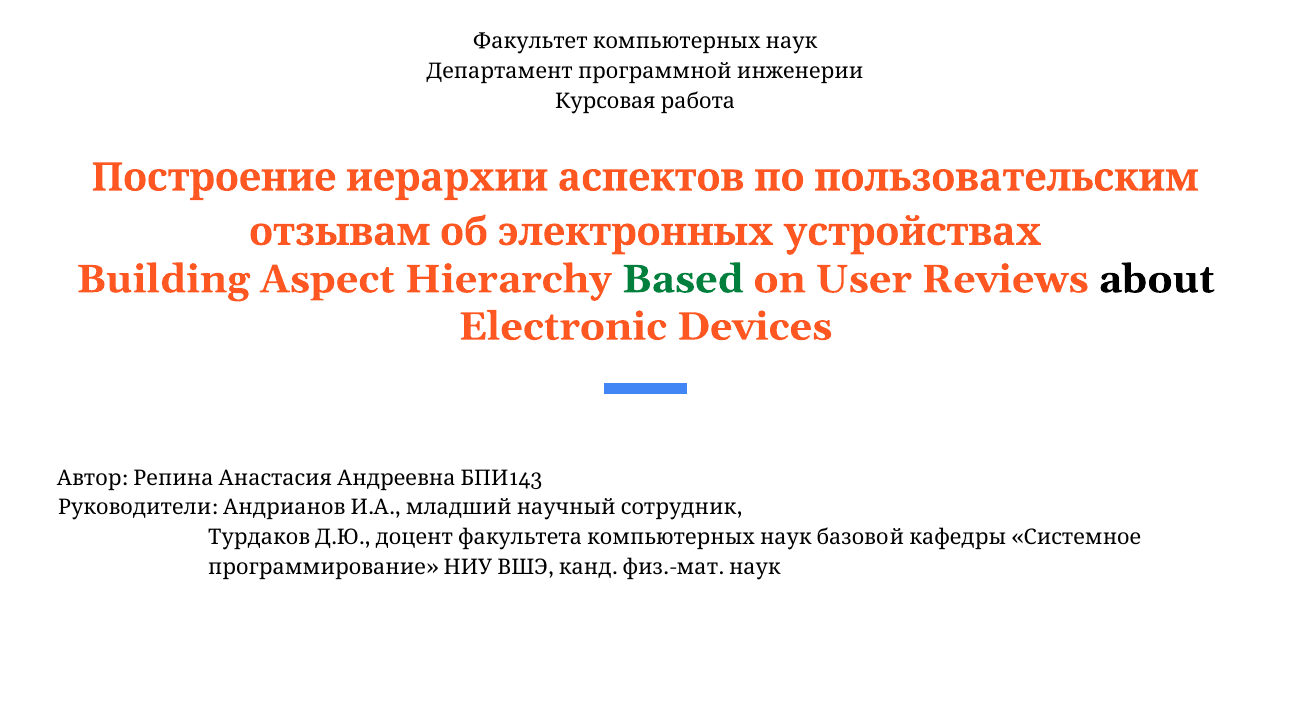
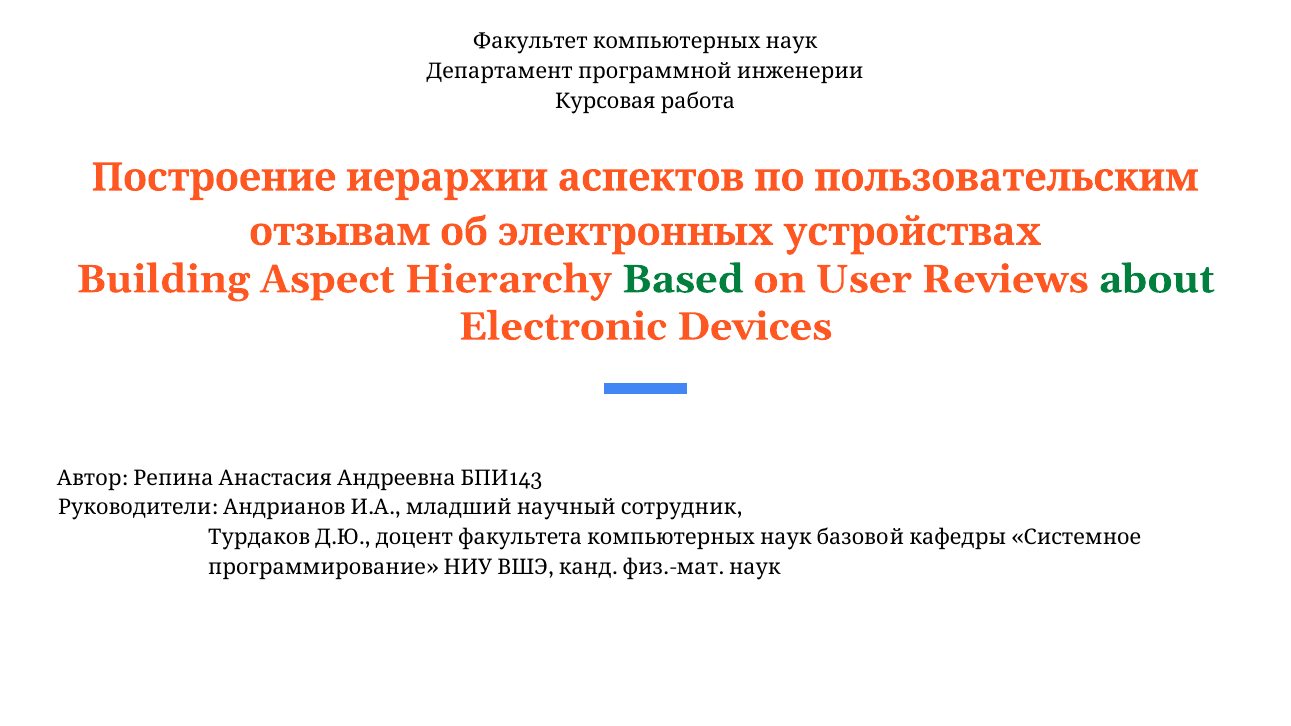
about colour: black -> green
